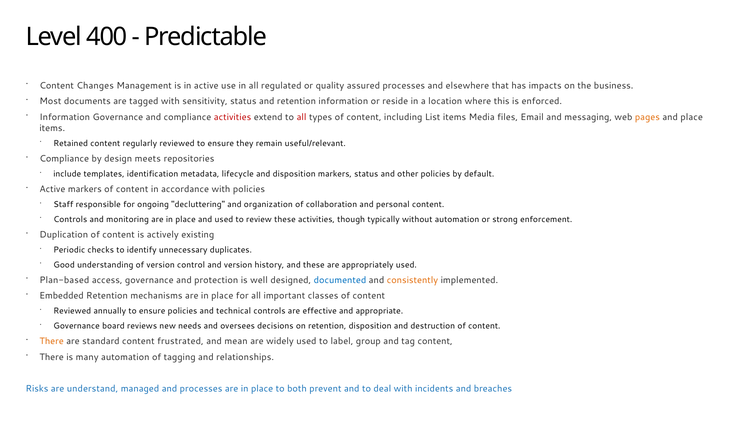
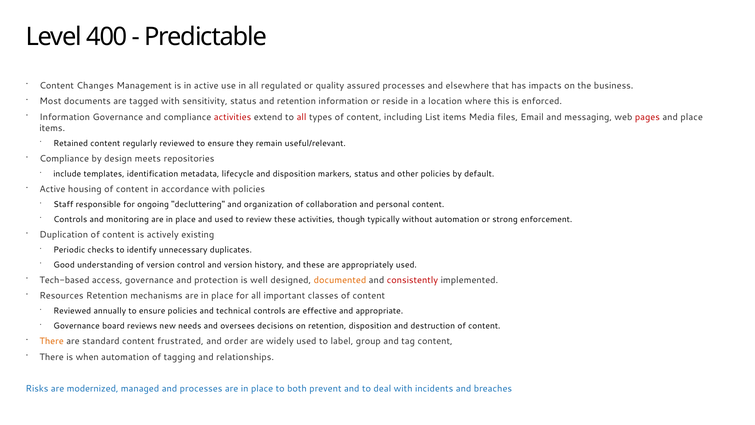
pages colour: orange -> red
Active markers: markers -> housing
Plan-based: Plan-based -> Tech-based
documented colour: blue -> orange
consistently colour: orange -> red
Embedded: Embedded -> Resources
mean: mean -> order
many: many -> when
understand: understand -> modernized
